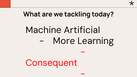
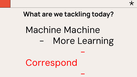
Machine Artificial: Artificial -> Machine
Consequent: Consequent -> Correspond
